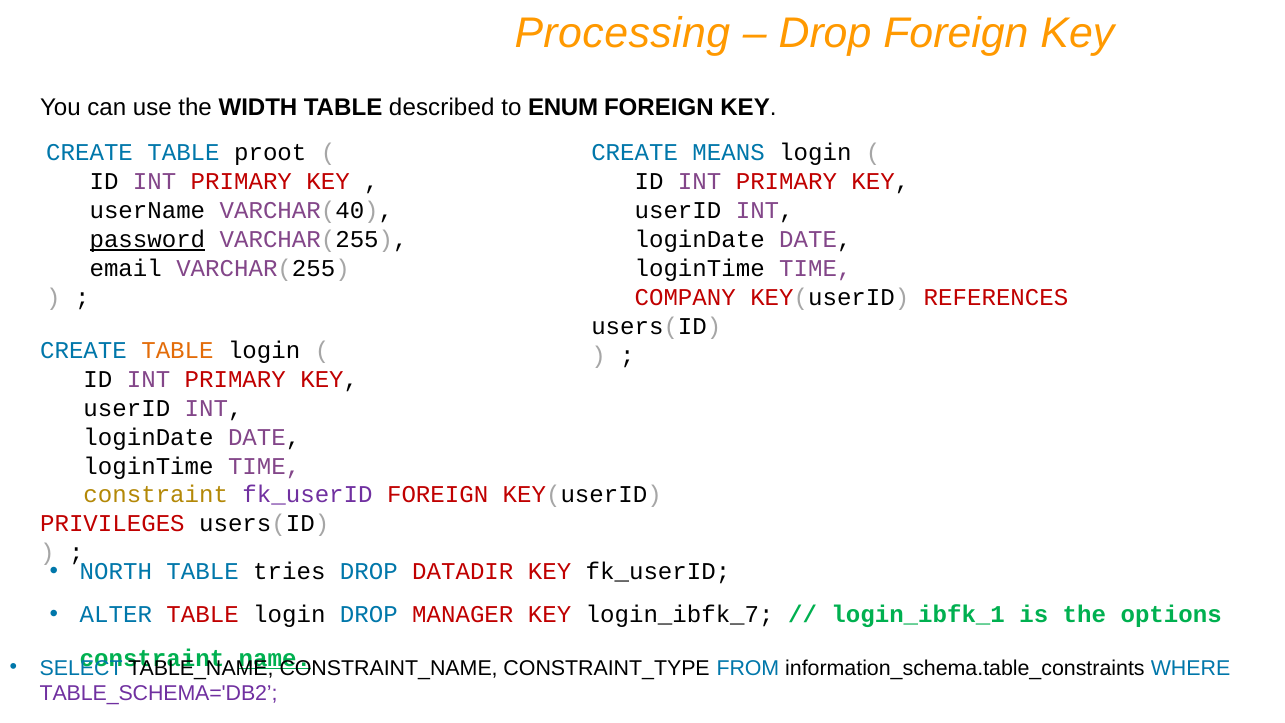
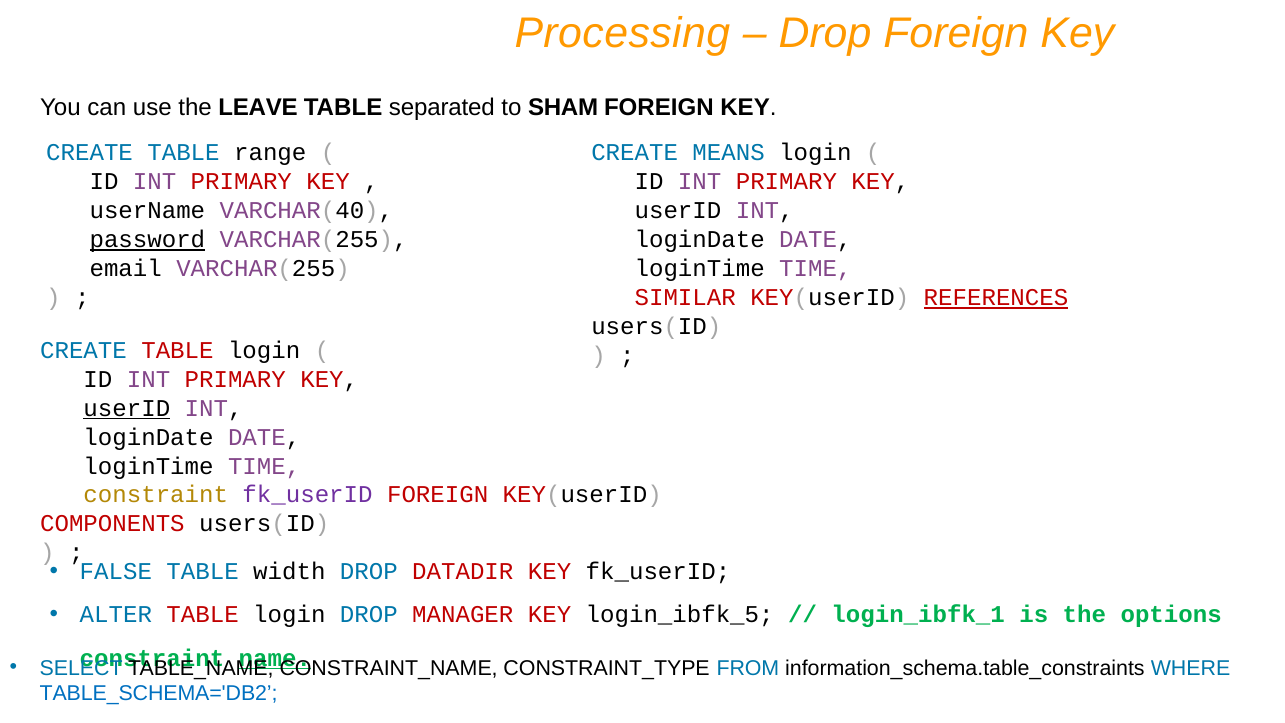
WIDTH: WIDTH -> LEAVE
described: described -> separated
ENUM: ENUM -> SHAM
proot: proot -> range
COMPANY: COMPANY -> SIMILAR
REFERENCES underline: none -> present
TABLE at (177, 350) colour: orange -> red
userID at (127, 408) underline: none -> present
PRIVILEGES: PRIVILEGES -> COMPONENTS
NORTH: NORTH -> FALSE
tries: tries -> width
login_ibfk_7: login_ibfk_7 -> login_ibfk_5
TABLE_SCHEMA='DB2 colour: purple -> blue
